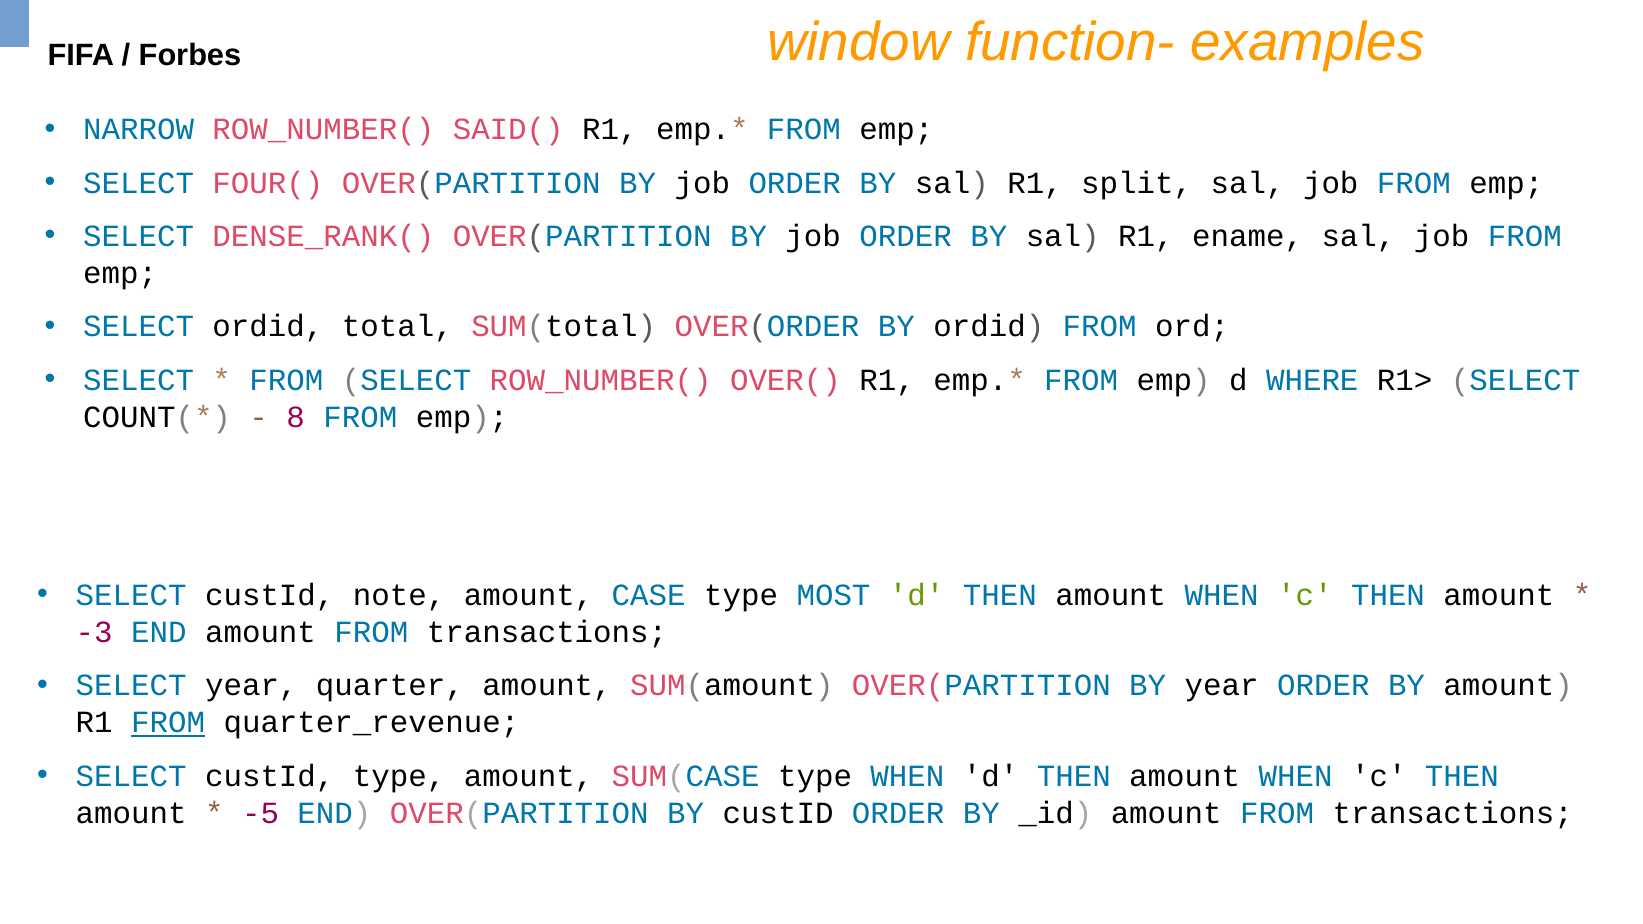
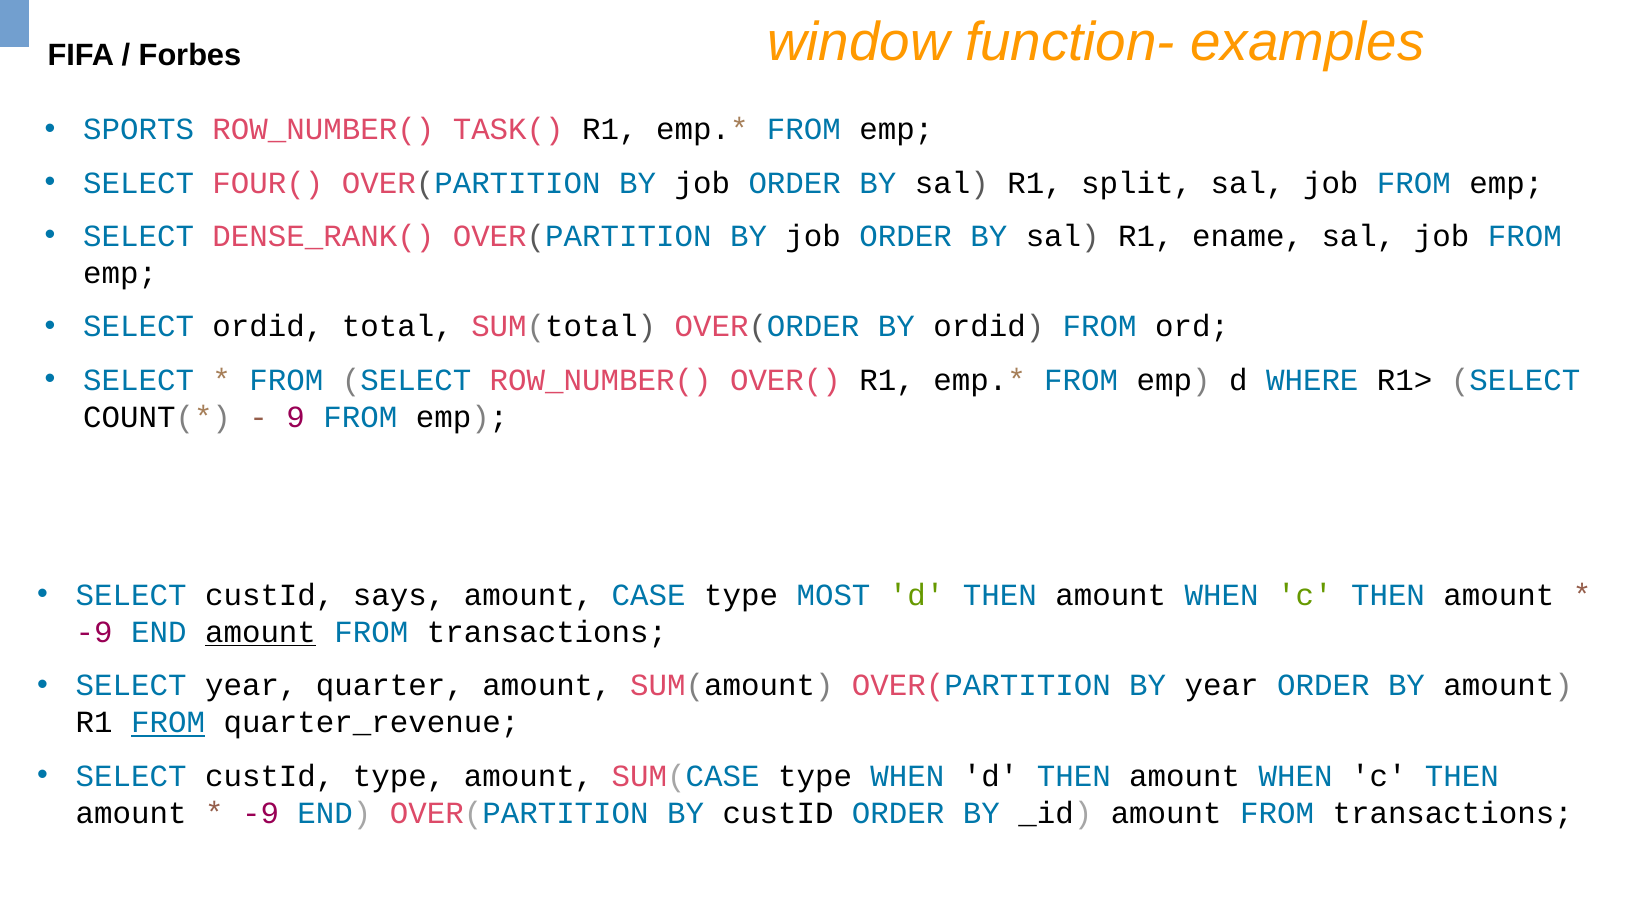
NARROW: NARROW -> SPORTS
SAID(: SAID( -> TASK(
8: 8 -> 9
note: note -> says
-3 at (94, 632): -3 -> -9
amount at (261, 632) underline: none -> present
-5 at (261, 813): -5 -> -9
